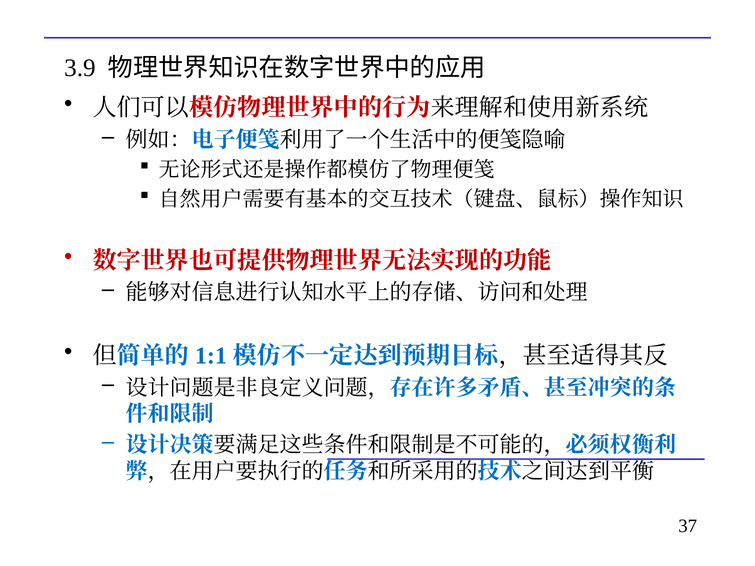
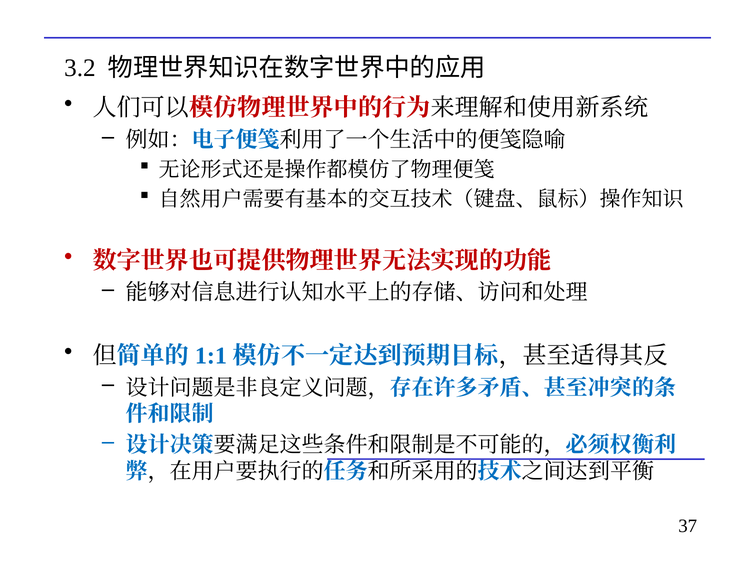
3.9: 3.9 -> 3.2
